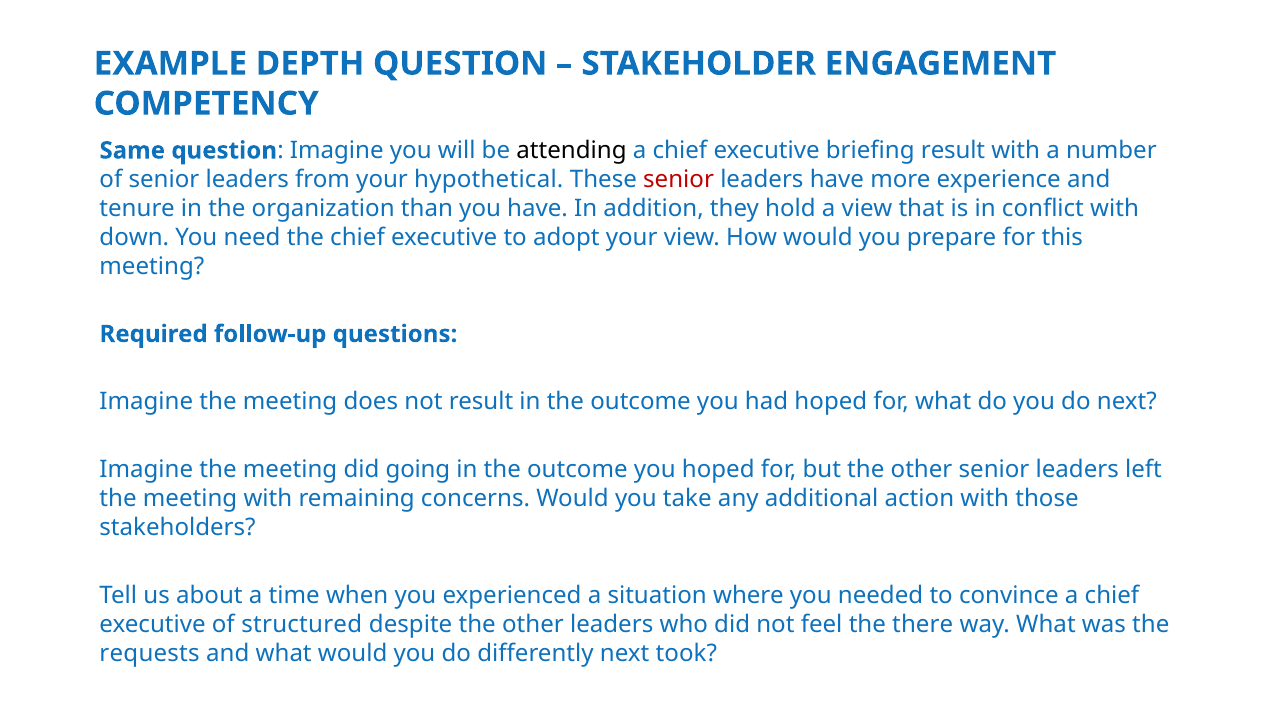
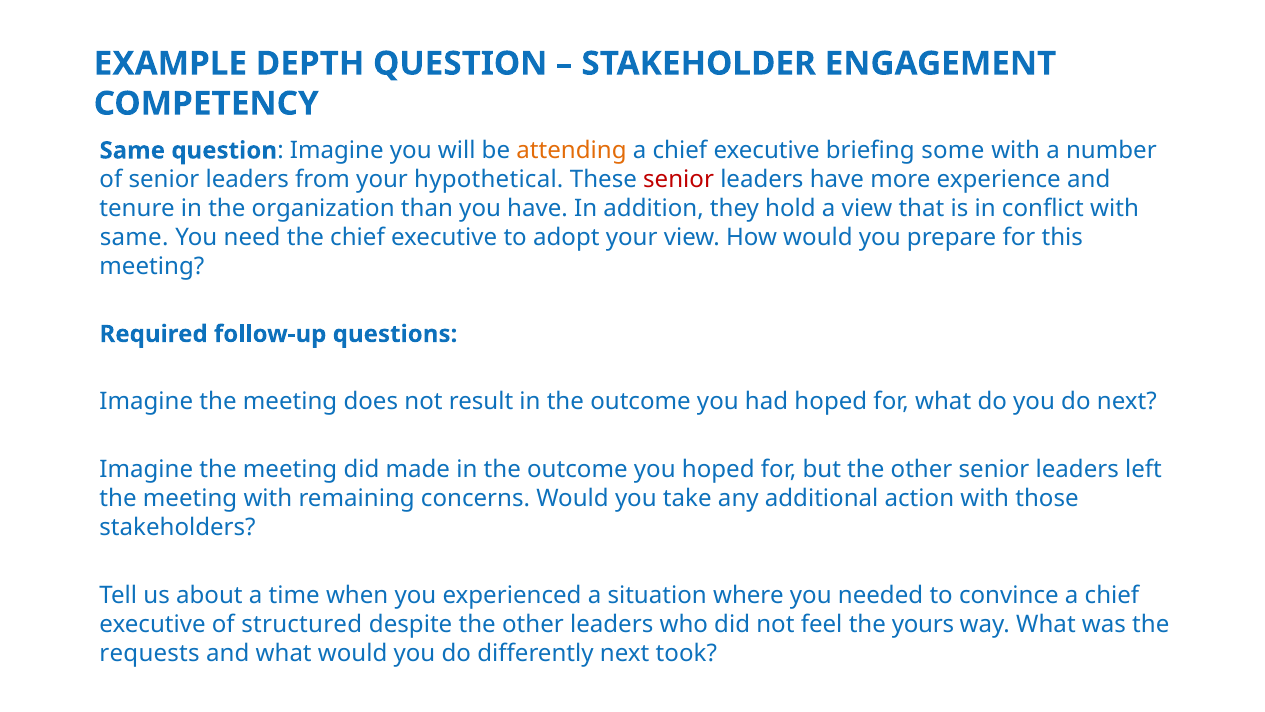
attending colour: black -> orange
briefing result: result -> some
down at (134, 237): down -> same
going: going -> made
there: there -> yours
